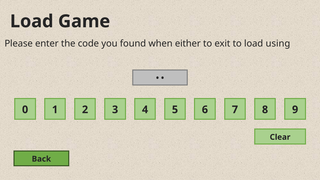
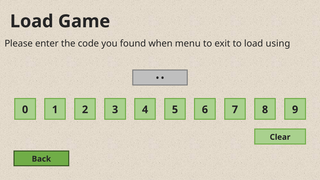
either: either -> menu
